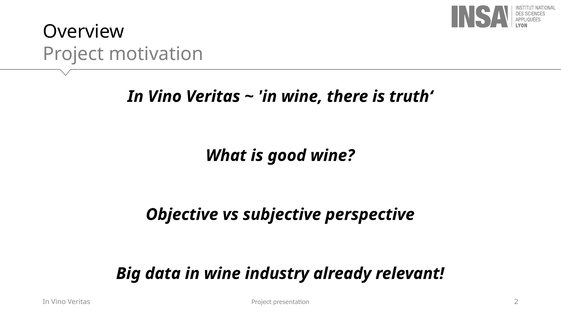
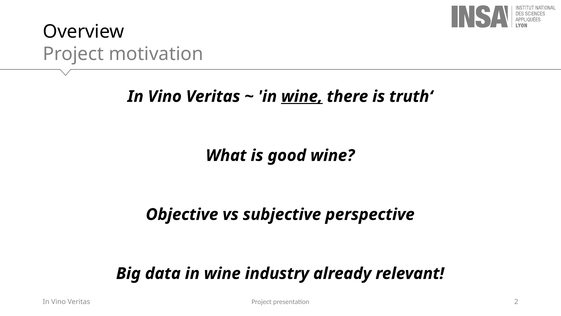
wine at (302, 96) underline: none -> present
